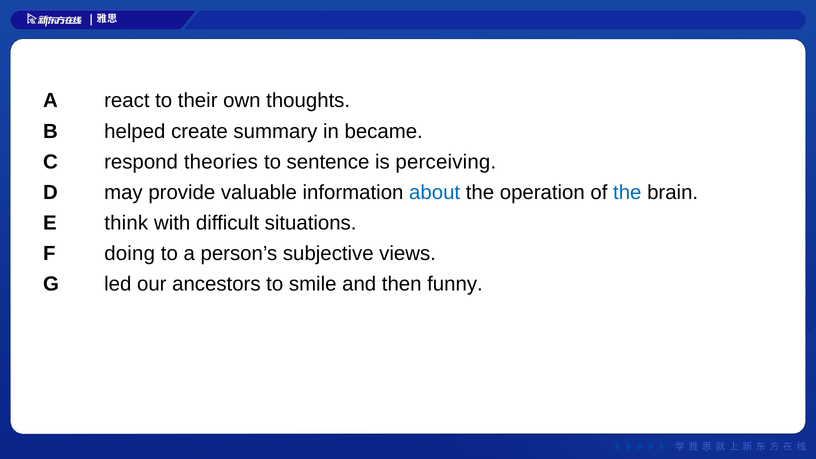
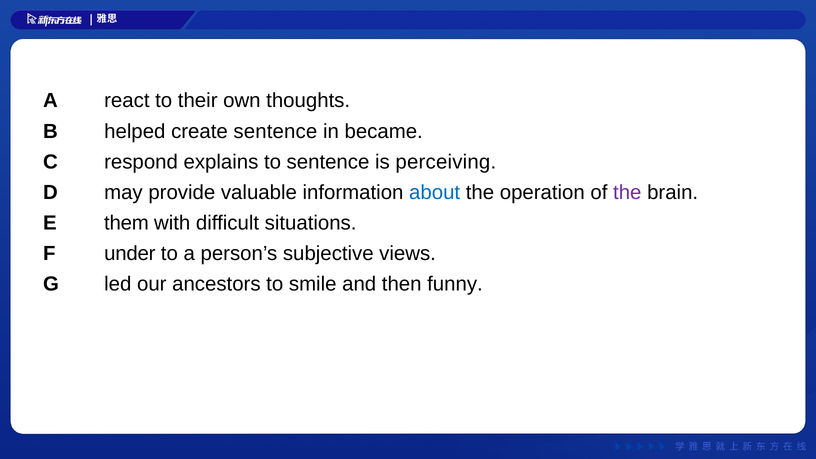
create summary: summary -> sentence
theories: theories -> explains
the at (627, 192) colour: blue -> purple
think: think -> them
doing: doing -> under
